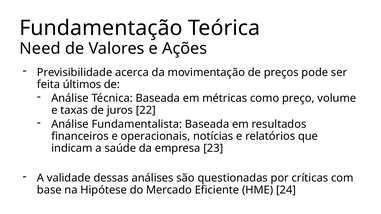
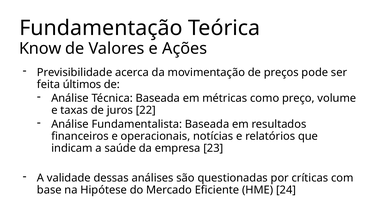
Need: Need -> Know
